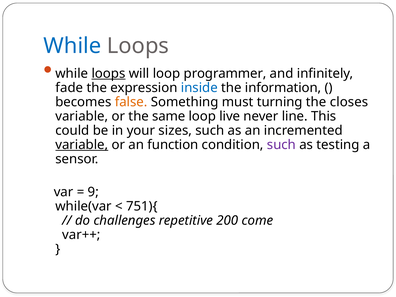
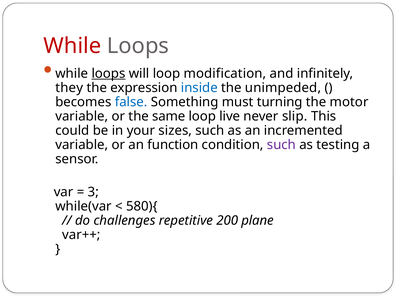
While at (72, 46) colour: blue -> red
programmer: programmer -> modification
fade: fade -> they
information: information -> unimpeded
false colour: orange -> blue
closes: closes -> motor
line: line -> slip
variable at (82, 145) underline: present -> none
9: 9 -> 3
751){: 751){ -> 580){
come: come -> plane
